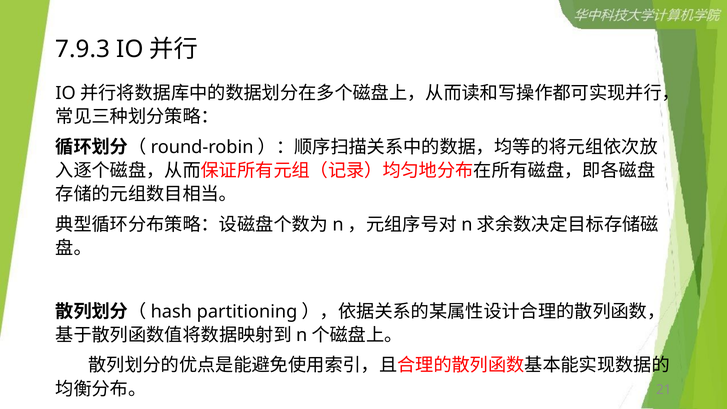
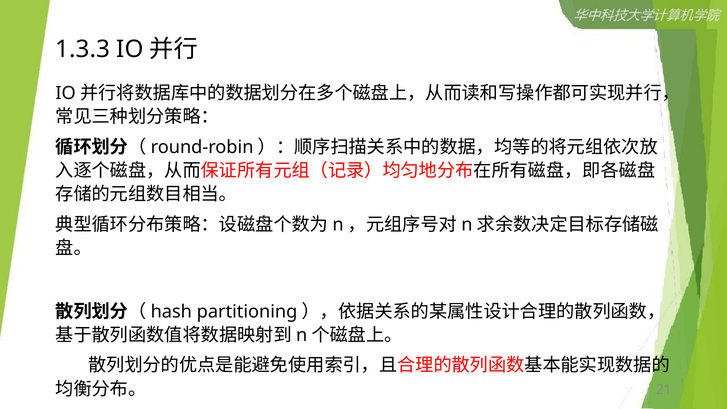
7.9.3: 7.9.3 -> 1.3.3
